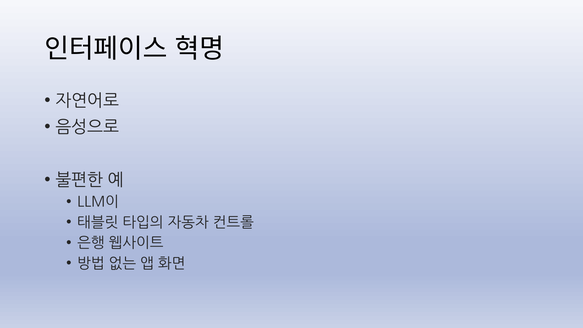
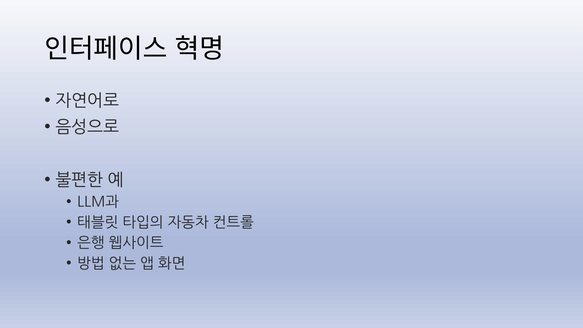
LLM이: LLM이 -> LLM과
